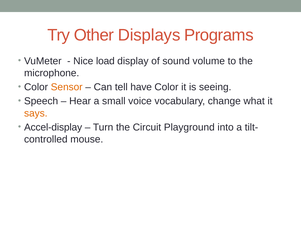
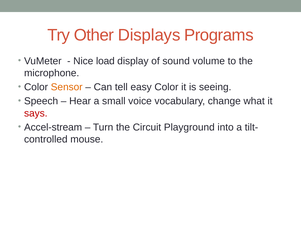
have: have -> easy
says colour: orange -> red
Accel-display: Accel-display -> Accel-stream
